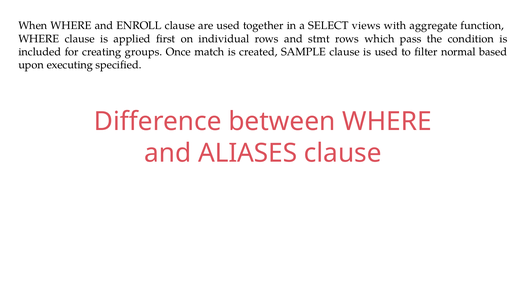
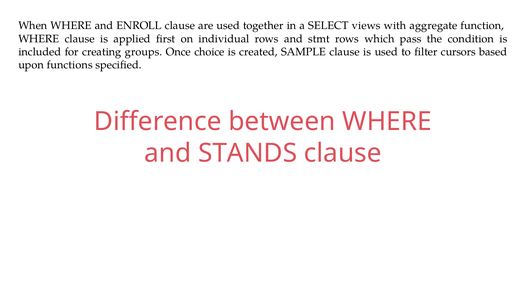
match: match -> choice
normal: normal -> cursors
executing: executing -> functions
ALIASES: ALIASES -> STANDS
